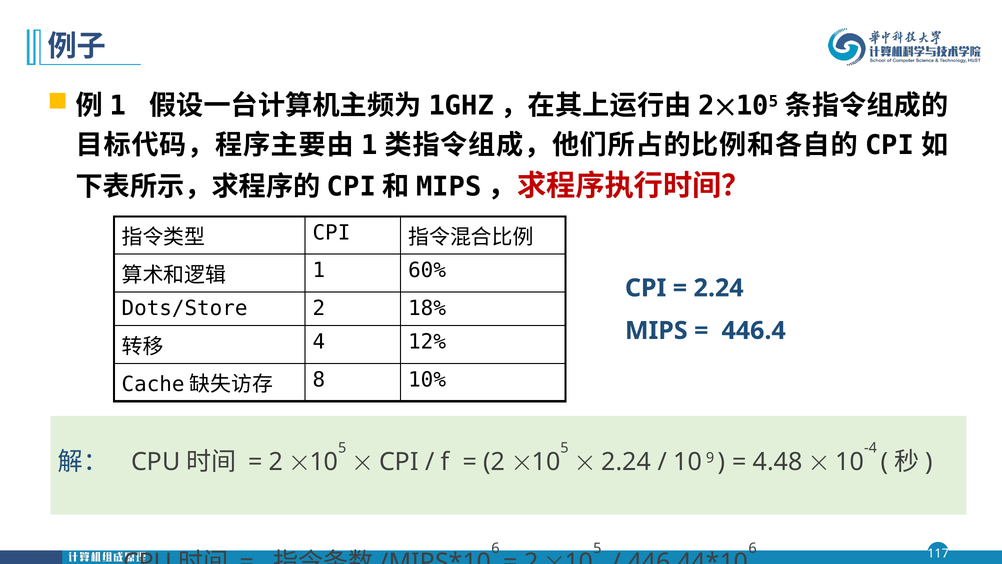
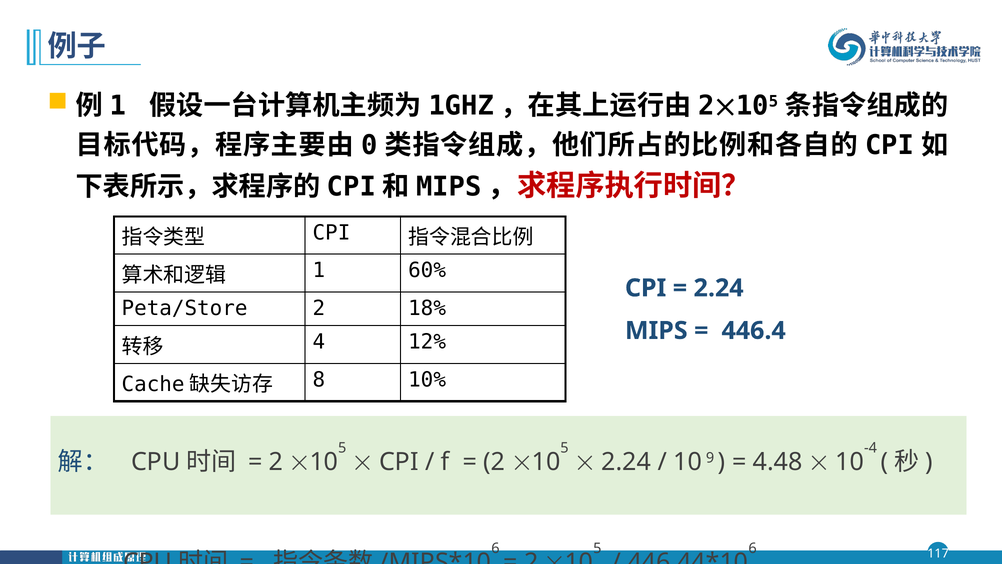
1 at (369, 145): 1 -> 0
Dots/Store: Dots/Store -> Peta/Store
